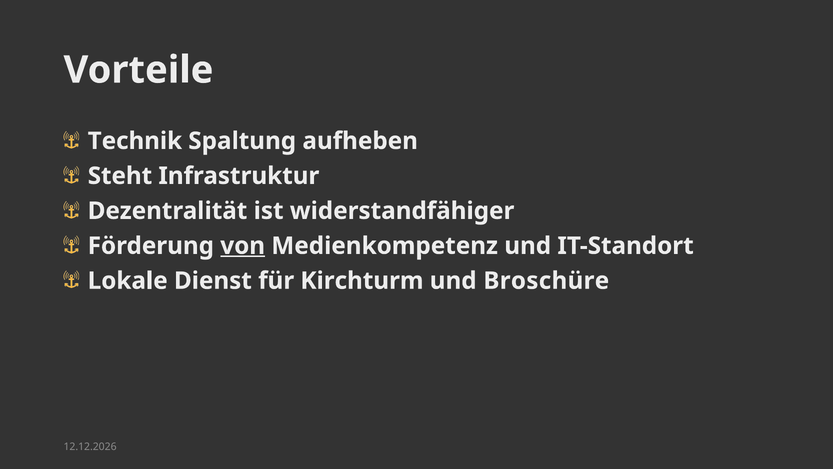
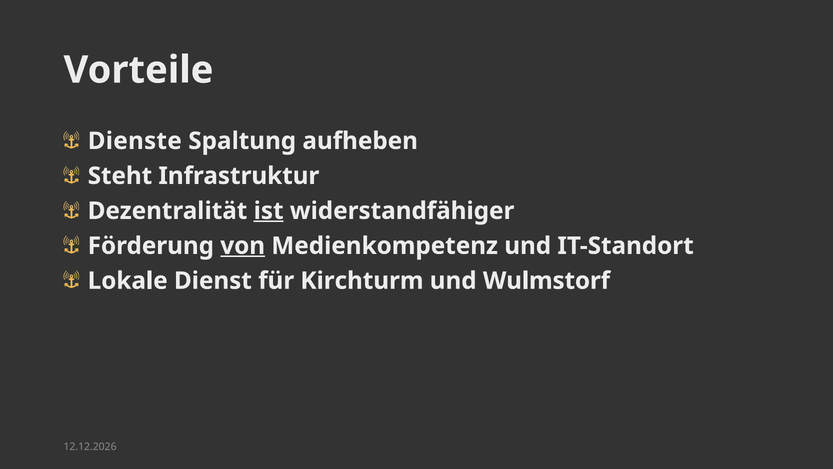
Technik: Technik -> Dienste
ist underline: none -> present
Broschüre: Broschüre -> Wulmstorf
